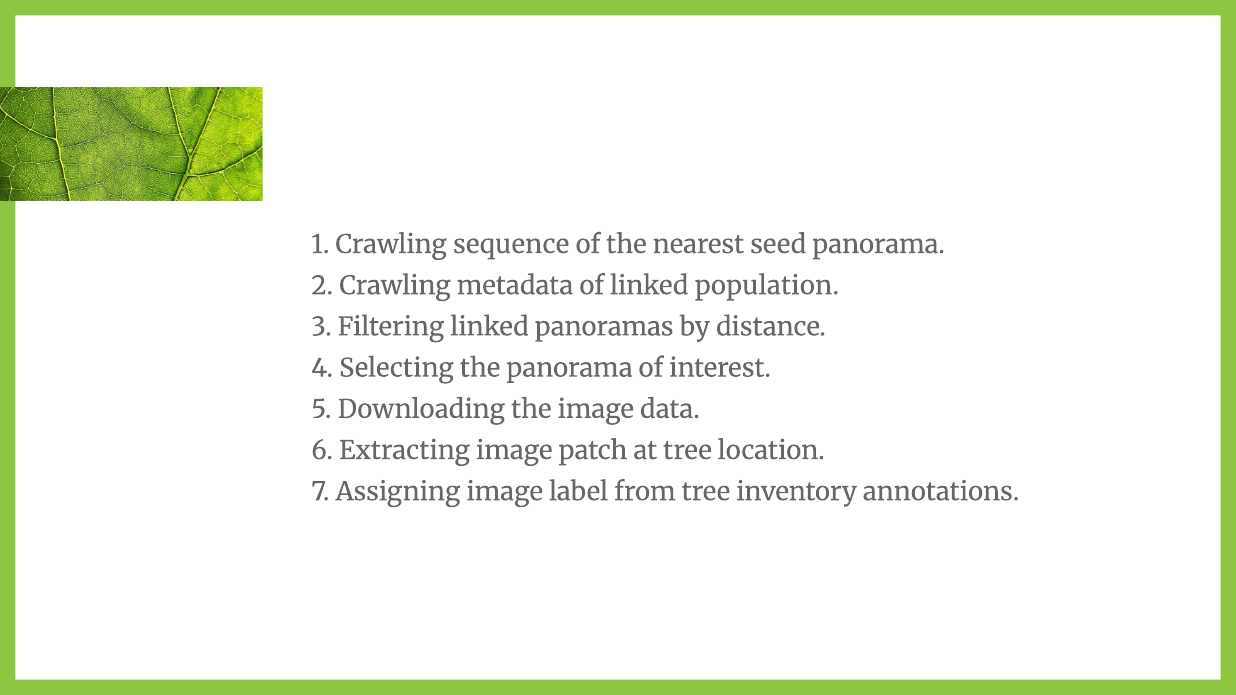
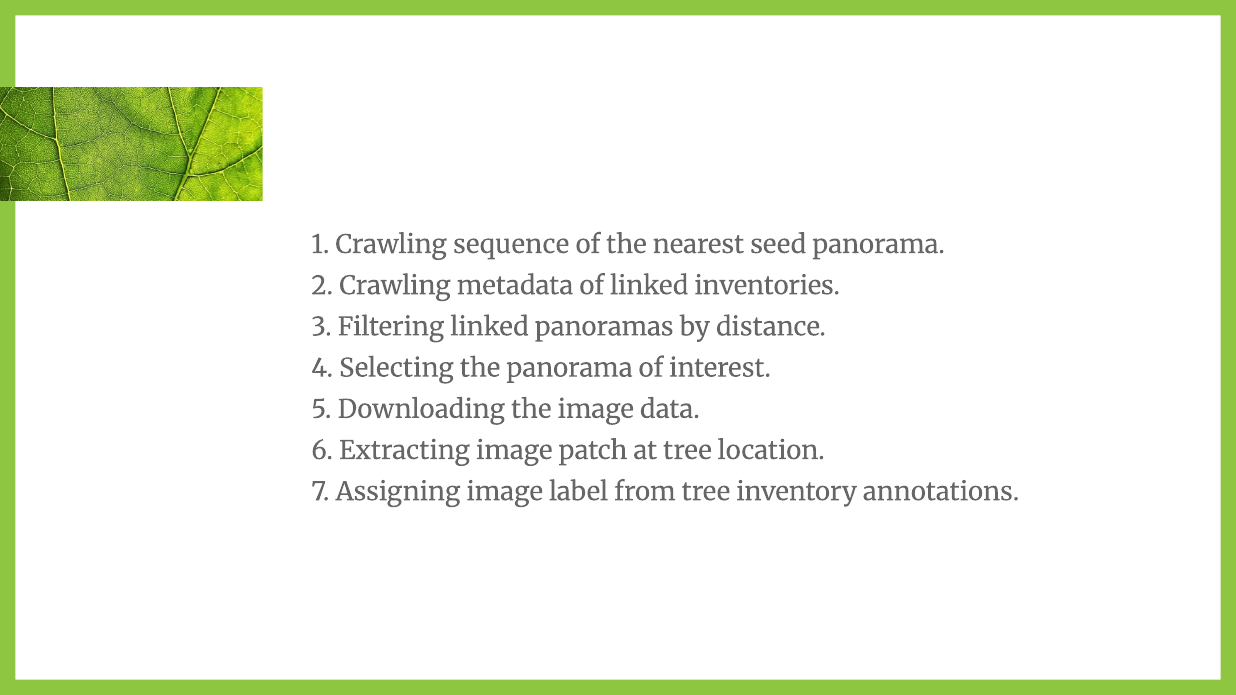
population: population -> inventories
